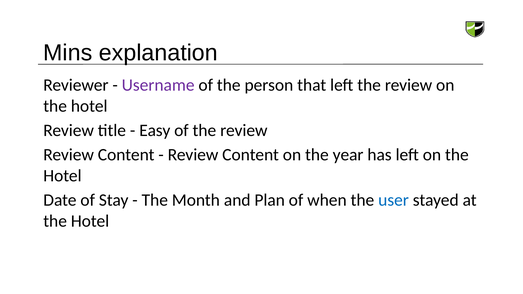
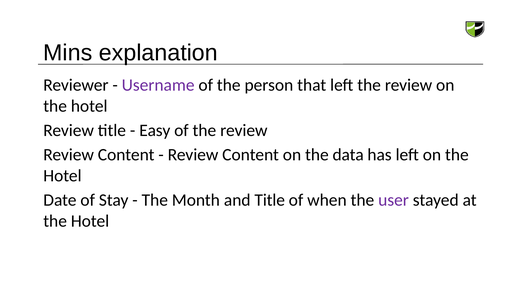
year: year -> data
and Plan: Plan -> Title
user colour: blue -> purple
